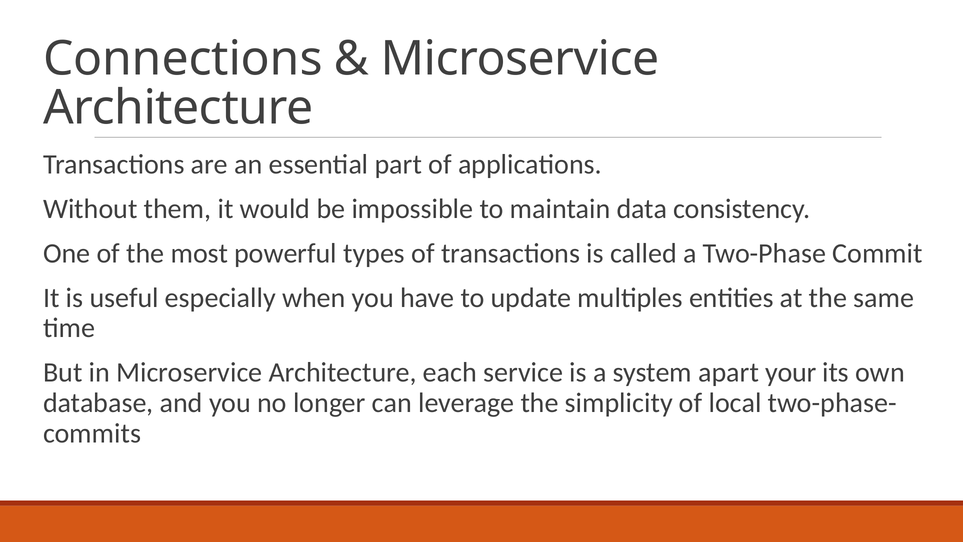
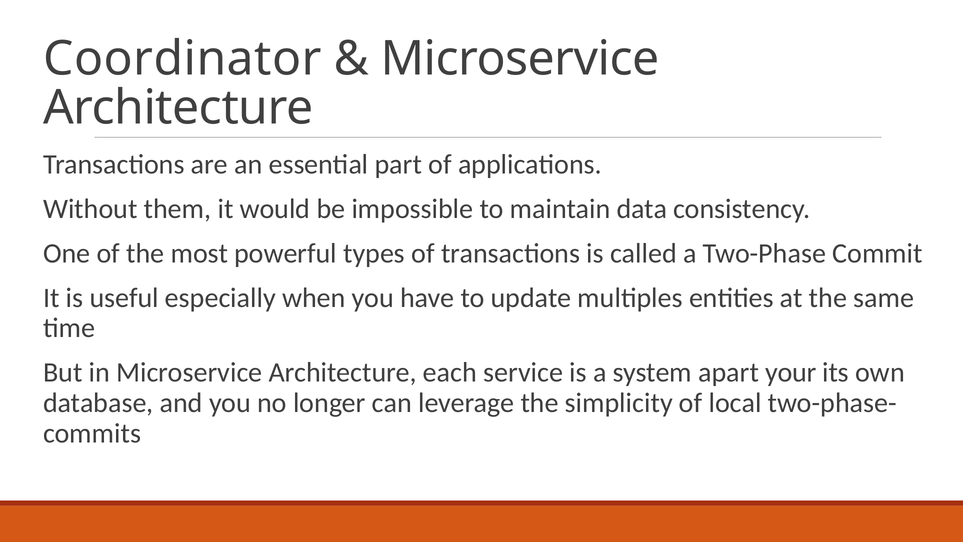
Connections: Connections -> Coordinator
